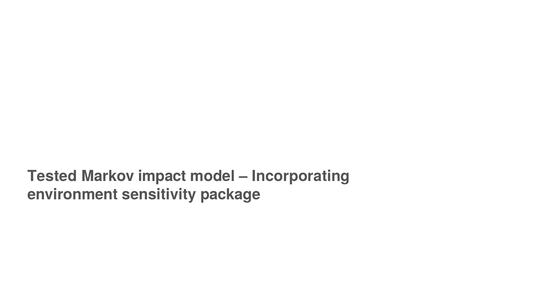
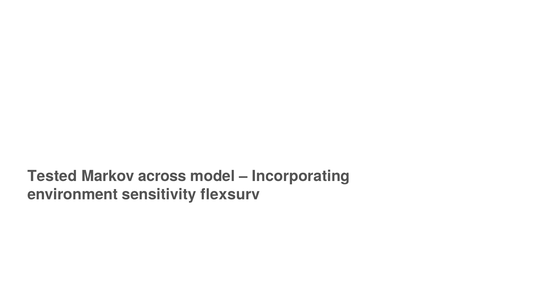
impact: impact -> across
package: package -> flexsurv
